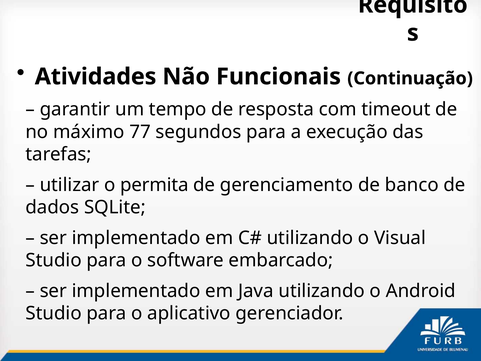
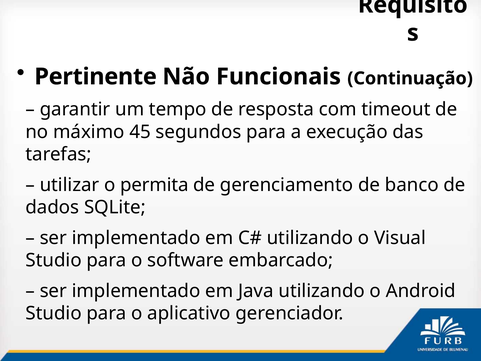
Atividades: Atividades -> Pertinente
77: 77 -> 45
